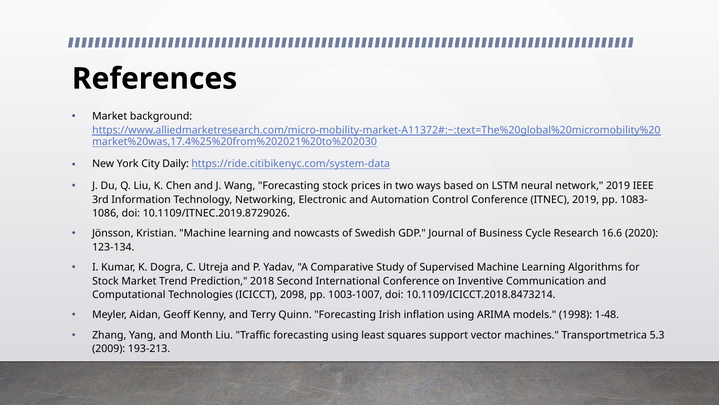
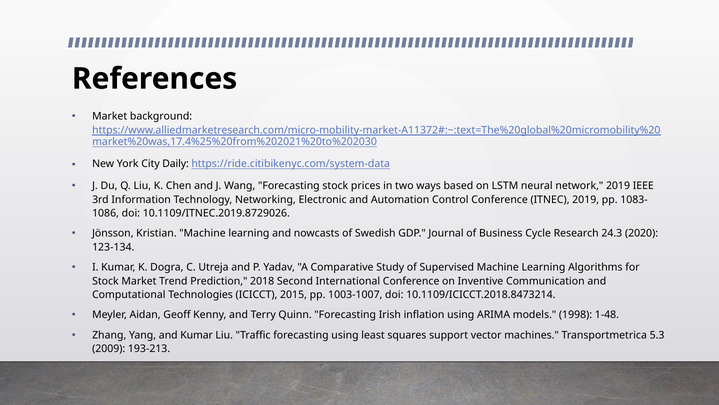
16.6: 16.6 -> 24.3
2098: 2098 -> 2015
and Month: Month -> Kumar
